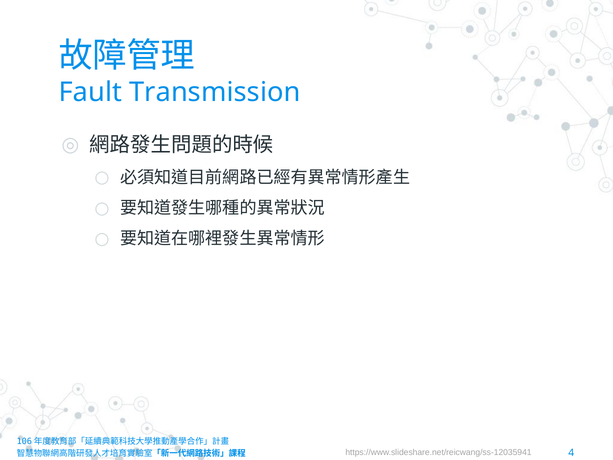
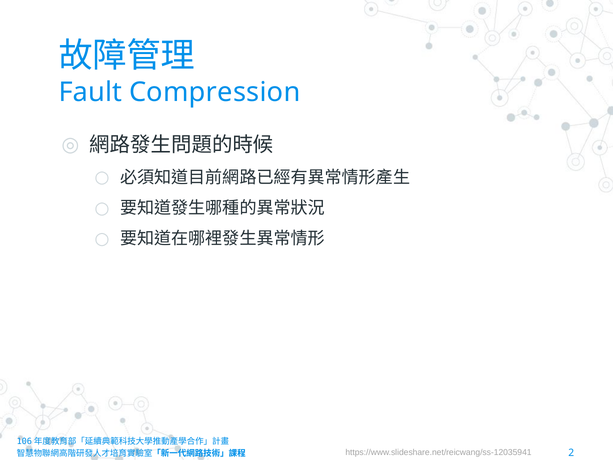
Transmission: Transmission -> Compression
4: 4 -> 2
